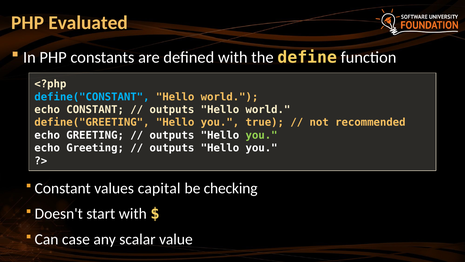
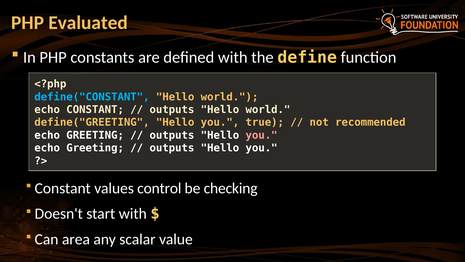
you at (262, 135) colour: light green -> pink
capital: capital -> control
case: case -> area
